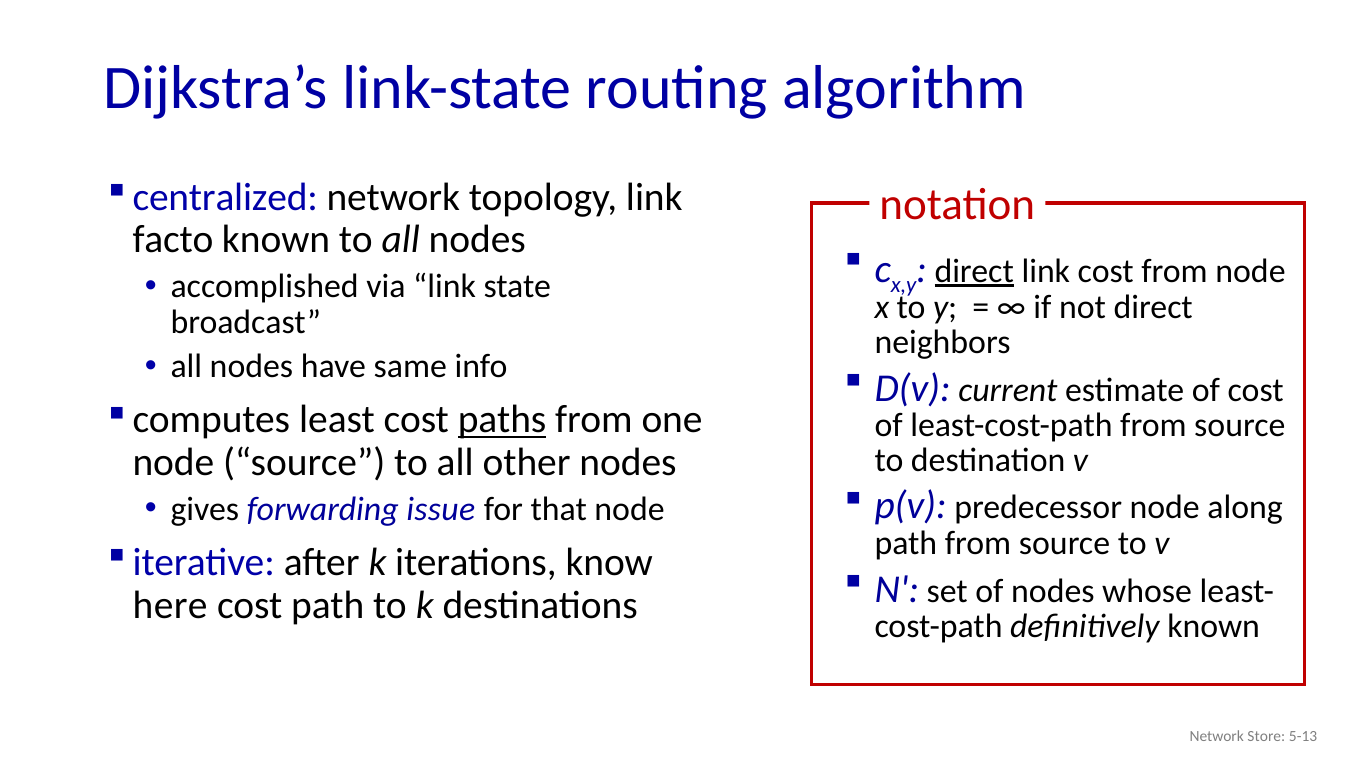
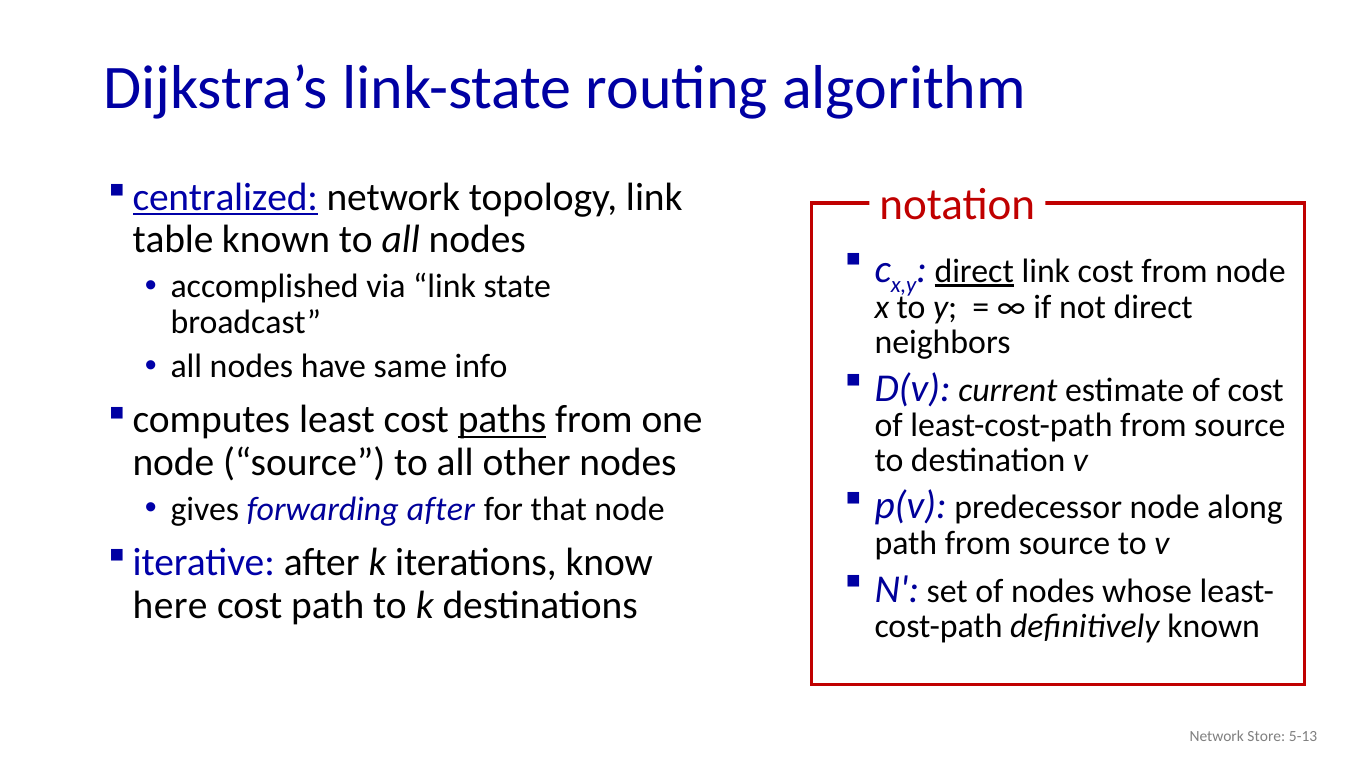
centralized underline: none -> present
facto: facto -> table
forwarding issue: issue -> after
